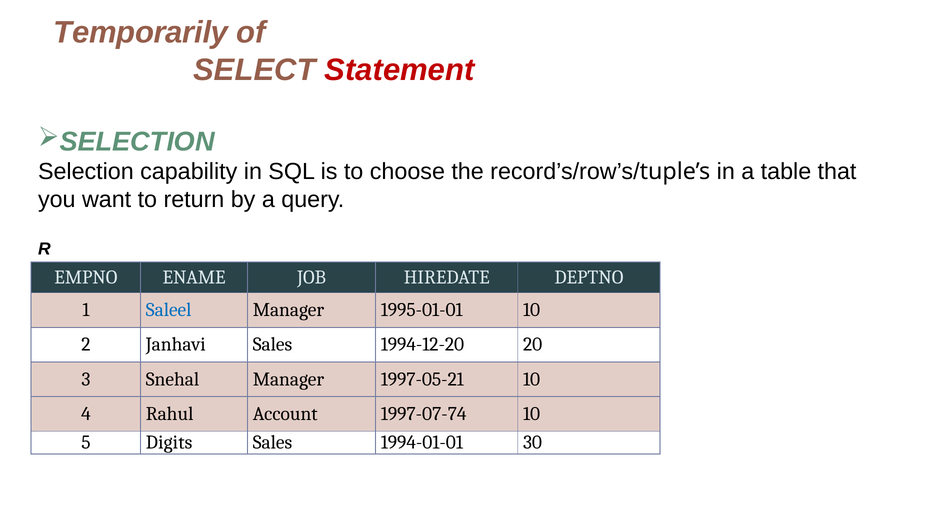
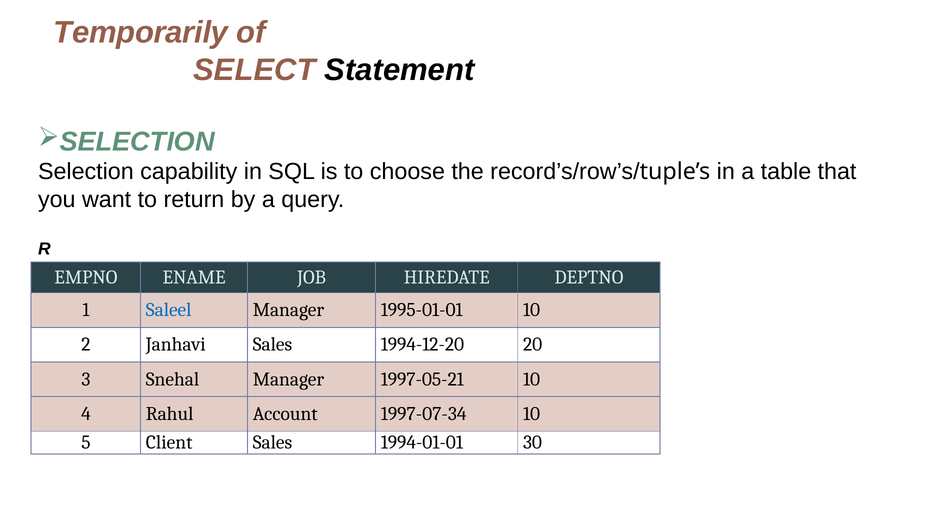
Statement colour: red -> black
1997-07-74: 1997-07-74 -> 1997-07-34
Digits: Digits -> Client
